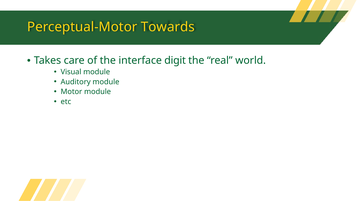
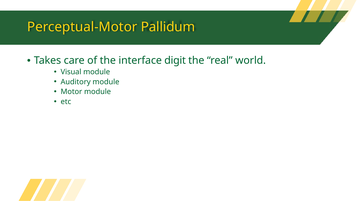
Towards: Towards -> Pallidum
